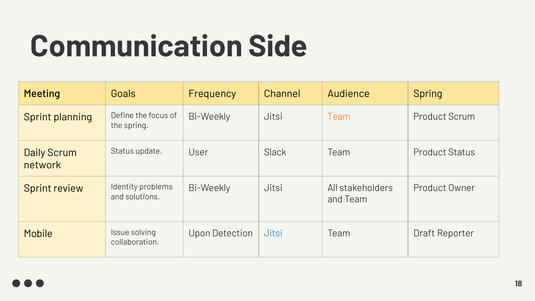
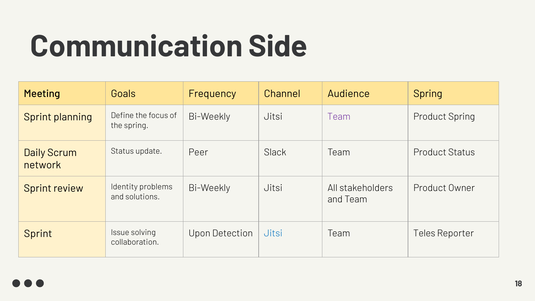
Team at (339, 116) colour: orange -> purple
Product Scrum: Scrum -> Spring
User: User -> Peer
Draft: Draft -> Teles
Mobile at (38, 234): Mobile -> Sprint
